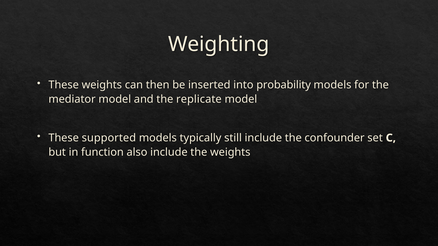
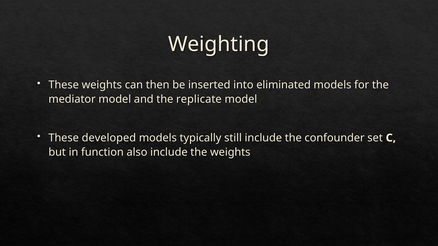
probability: probability -> eliminated
supported: supported -> developed
